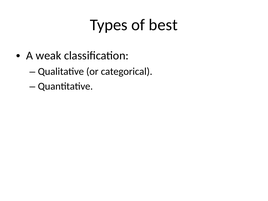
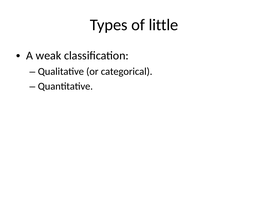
best: best -> little
